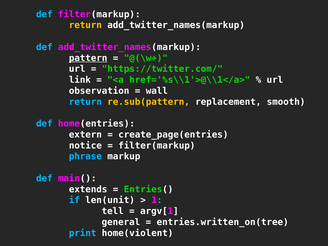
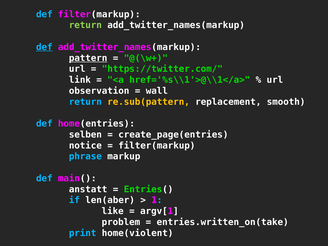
return at (85, 25) colour: yellow -> light green
def at (44, 47) underline: none -> present
extern: extern -> selben
extends: extends -> anstatt
len(unit: len(unit -> len(aber
tell: tell -> like
general: general -> problem
entries.written_on(tree: entries.written_on(tree -> entries.written_on(take
